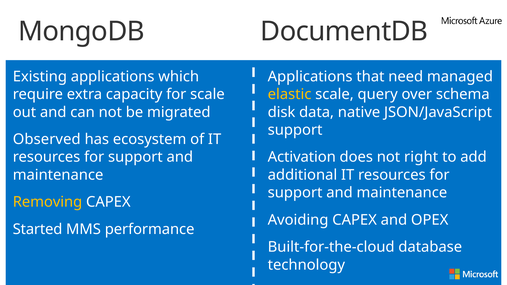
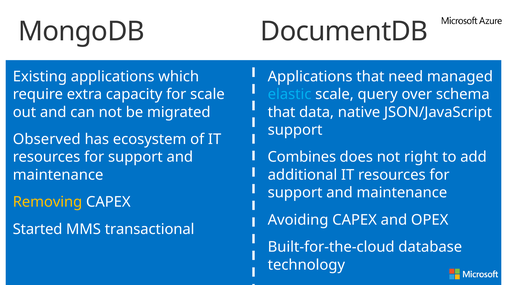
elastic colour: yellow -> light blue
disk at (282, 112): disk -> that
Activation: Activation -> Combines
performance: performance -> transactional
